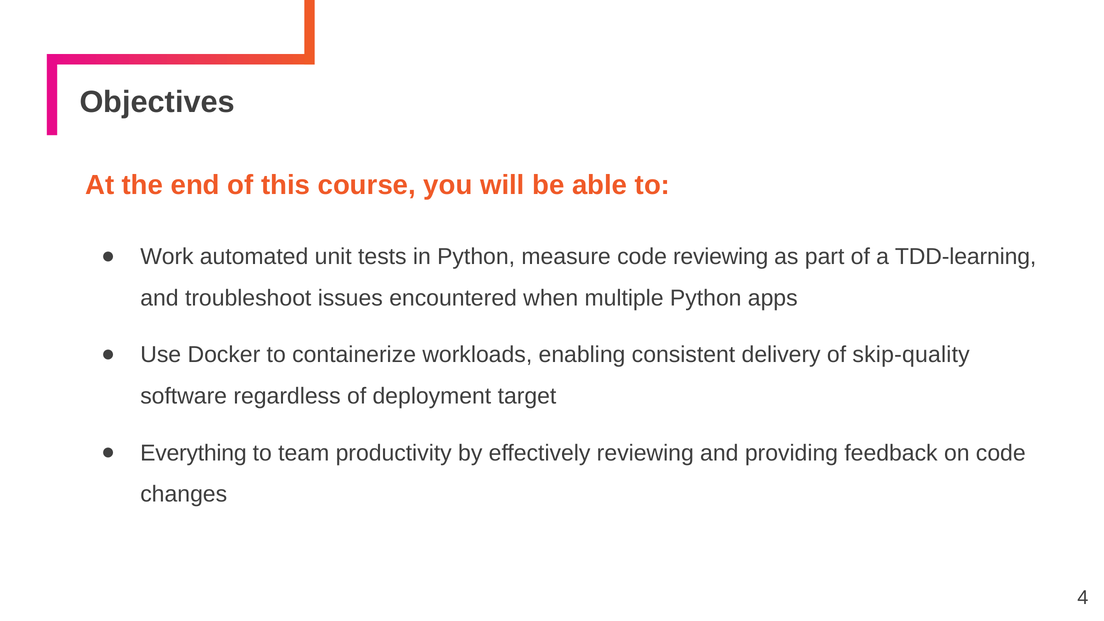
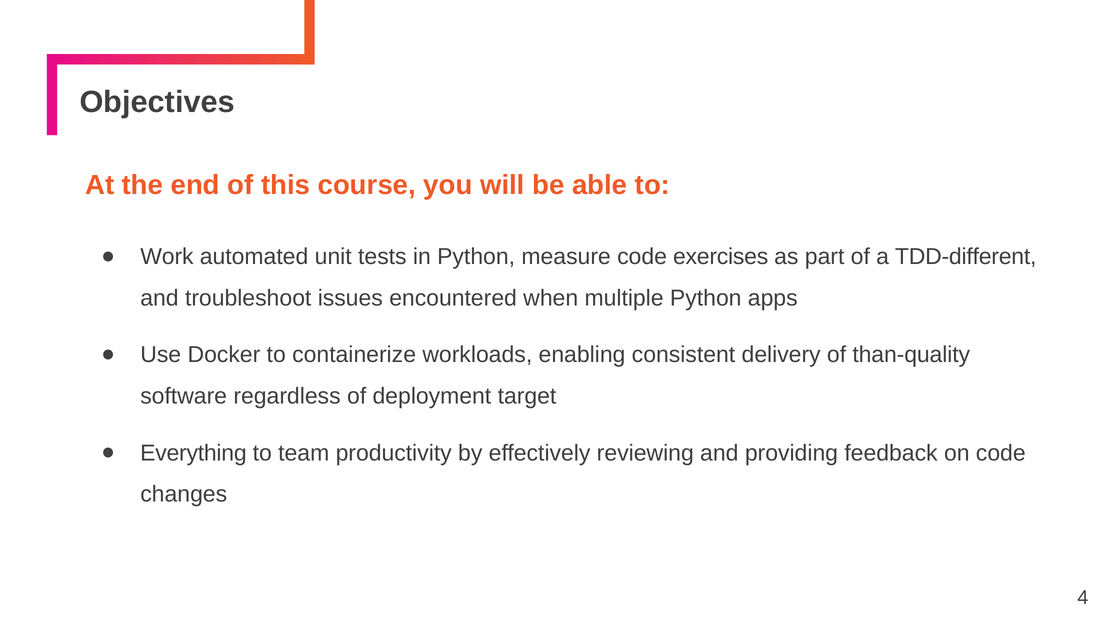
code reviewing: reviewing -> exercises
TDD-learning: TDD-learning -> TDD-different
skip-quality: skip-quality -> than-quality
